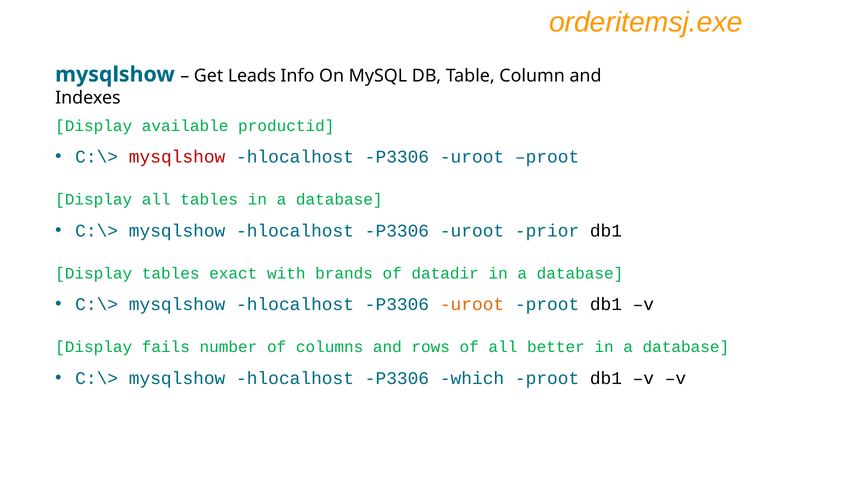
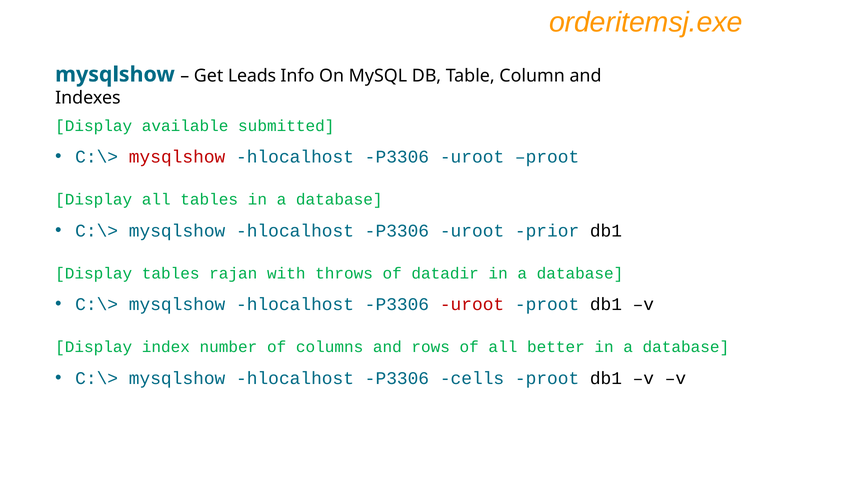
productid: productid -> submitted
exact: exact -> rajan
brands: brands -> throws
uroot at (472, 305) colour: orange -> red
fails: fails -> index
which: which -> cells
